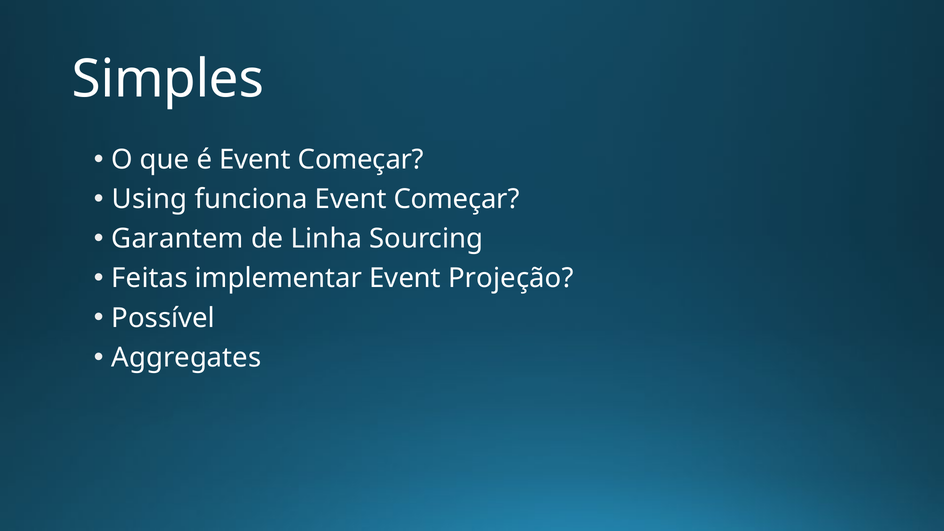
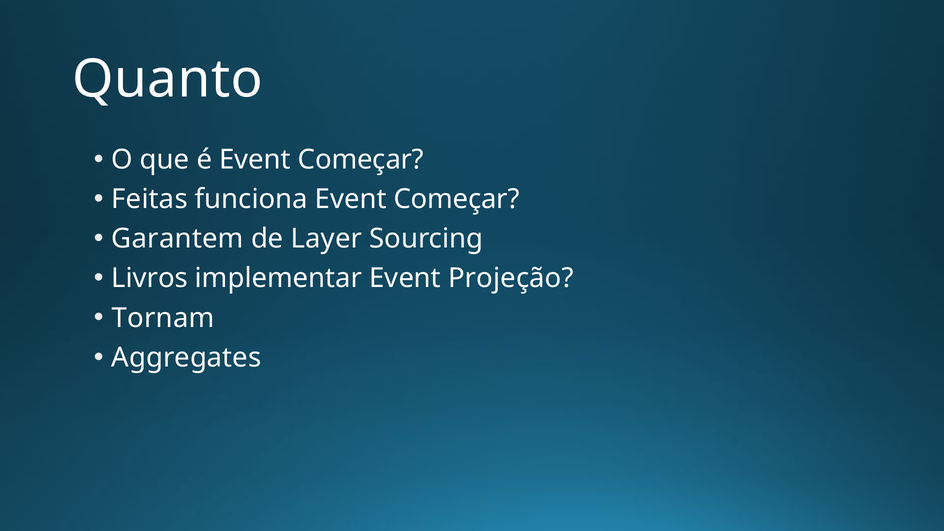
Simples: Simples -> Quanto
Using: Using -> Feitas
Linha: Linha -> Layer
Feitas: Feitas -> Livros
Possível: Possível -> Tornam
